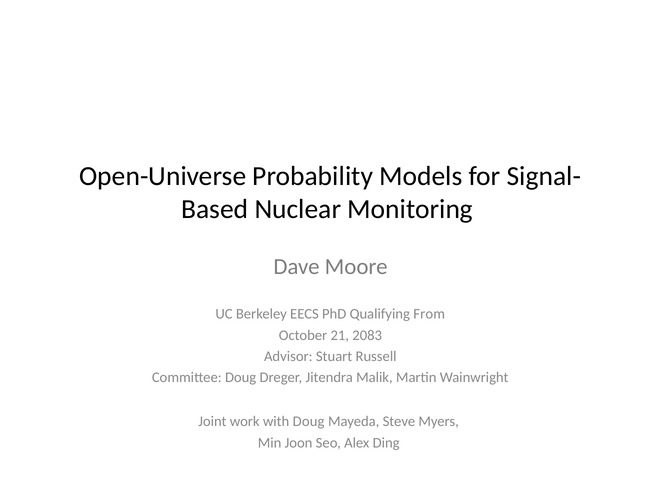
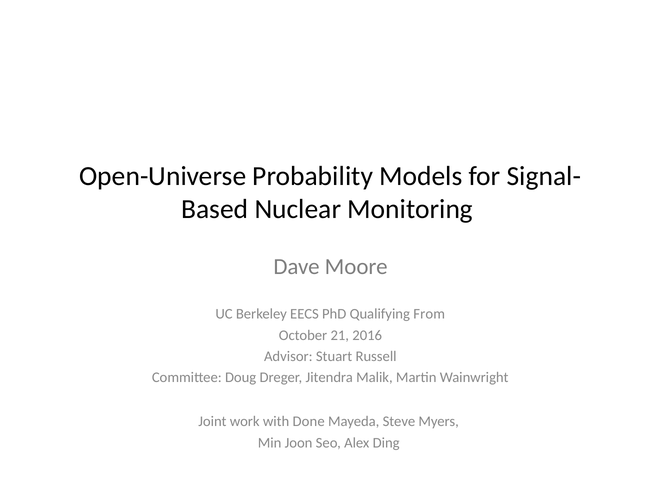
2083: 2083 -> 2016
with Doug: Doug -> Done
